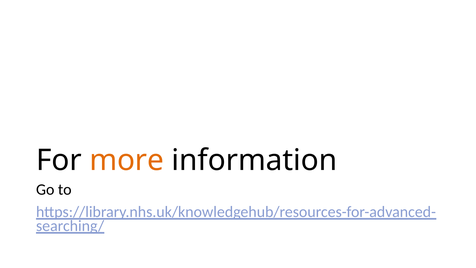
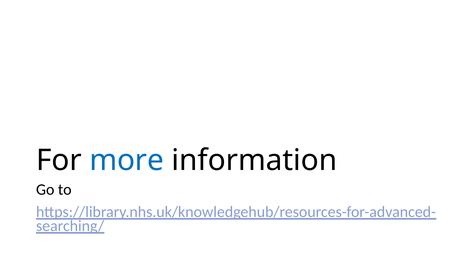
more colour: orange -> blue
